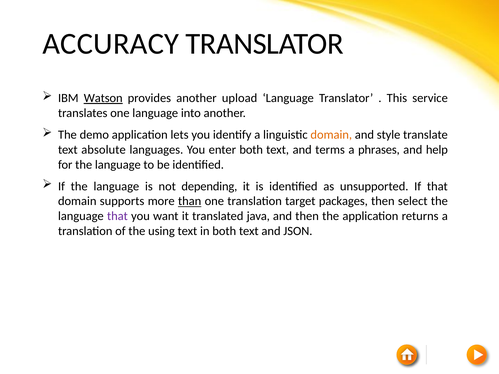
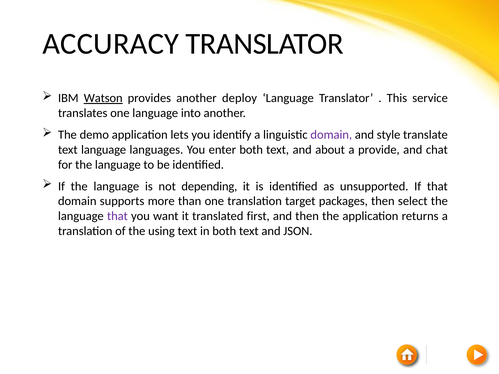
upload: upload -> deploy
domain at (331, 135) colour: orange -> purple
text absolute: absolute -> language
terms: terms -> about
phrases: phrases -> provide
help: help -> chat
than underline: present -> none
java: java -> first
